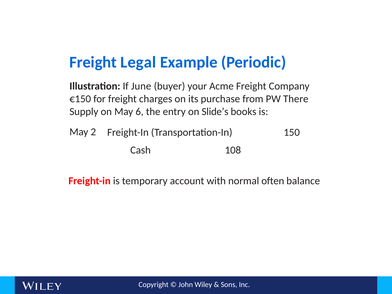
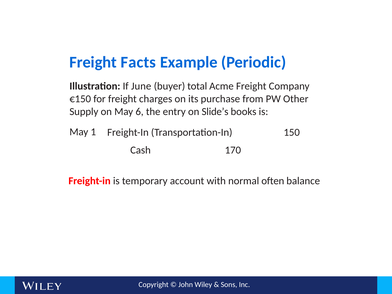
Legal: Legal -> Facts
your: your -> total
There: There -> Other
2: 2 -> 1
108: 108 -> 170
